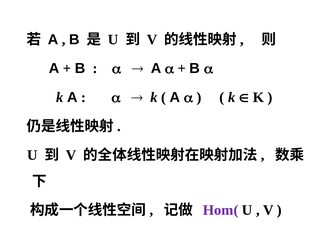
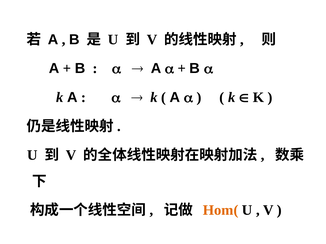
Hom( colour: purple -> orange
